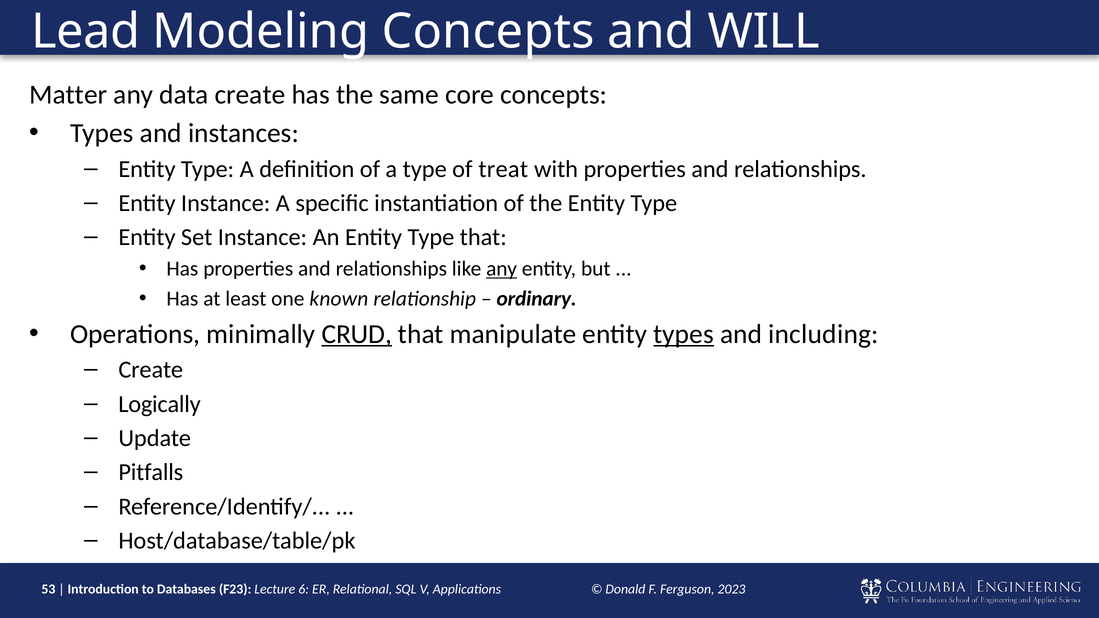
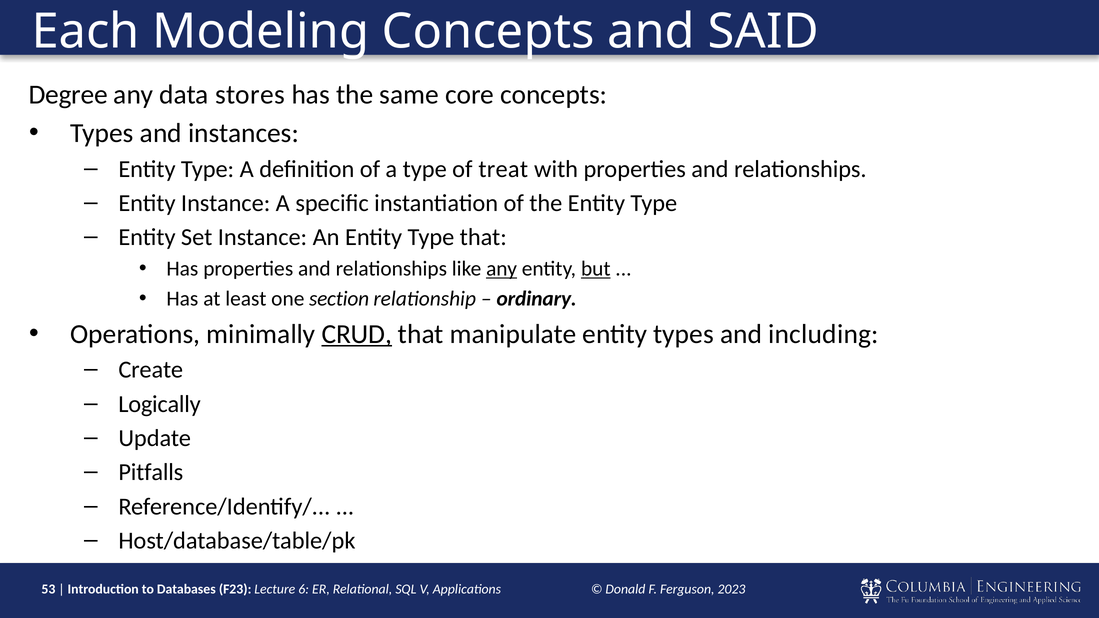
Lead: Lead -> Each
WILL: WILL -> SAID
Matter: Matter -> Degree
data create: create -> stores
but underline: none -> present
known: known -> section
types at (684, 334) underline: present -> none
